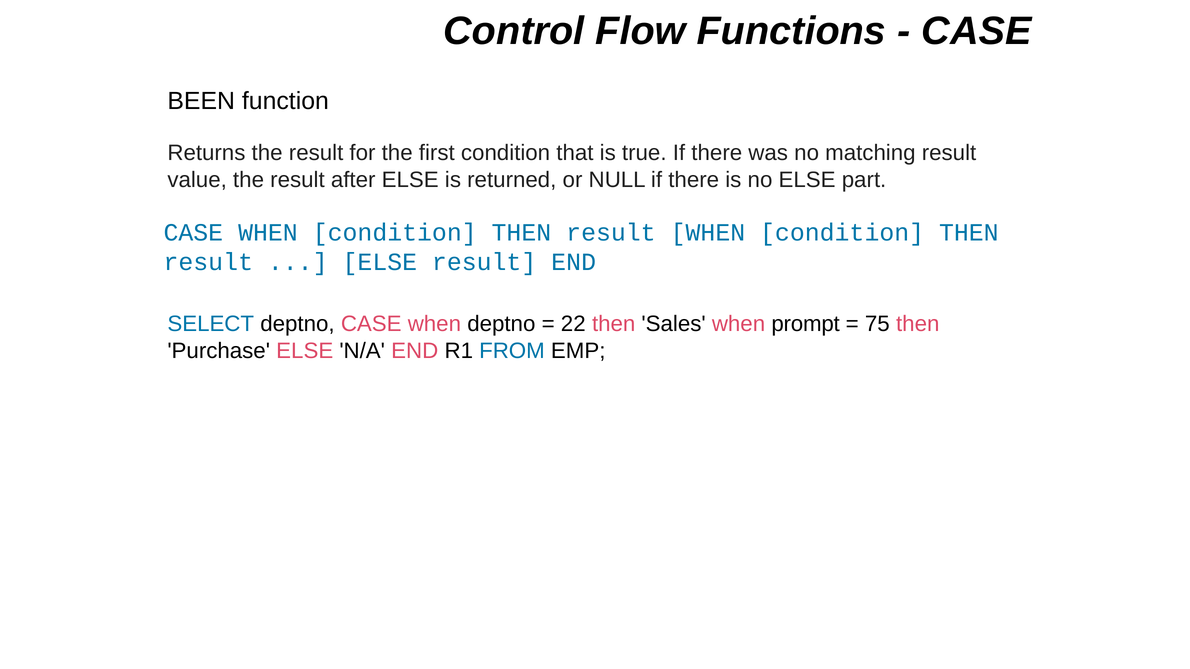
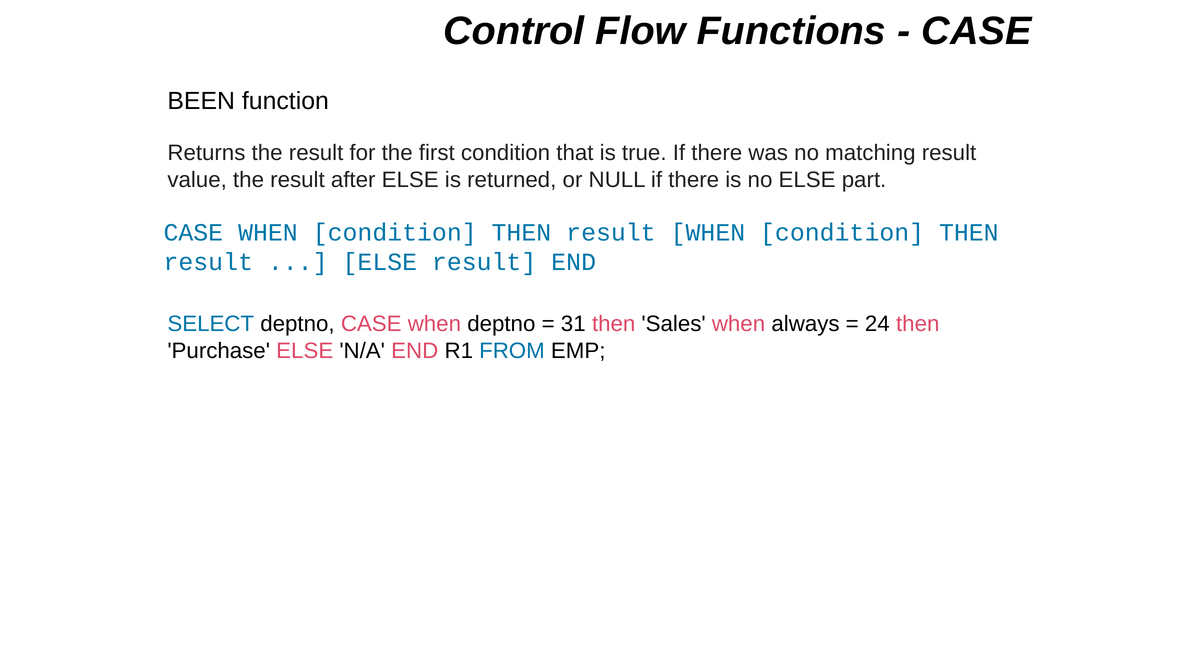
22: 22 -> 31
prompt: prompt -> always
75: 75 -> 24
